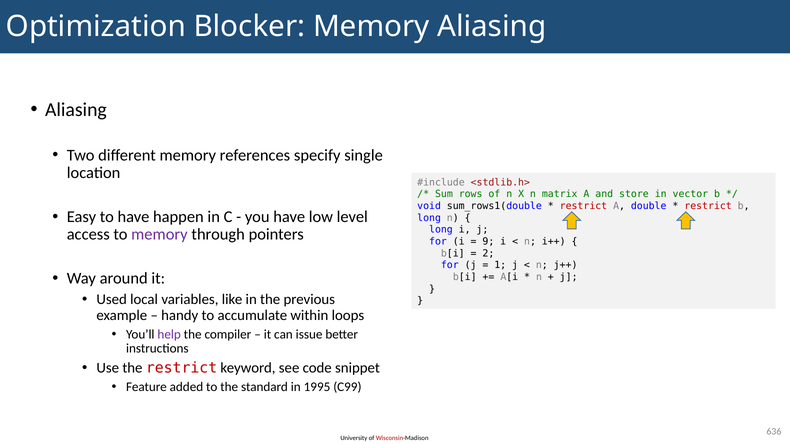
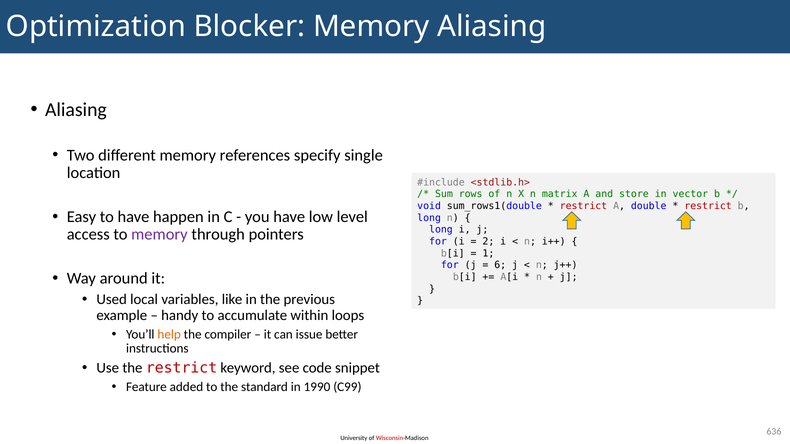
9: 9 -> 2
2: 2 -> 1
1: 1 -> 6
help colour: purple -> orange
1995: 1995 -> 1990
